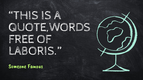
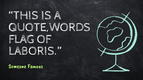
FREE: FREE -> FLAG
